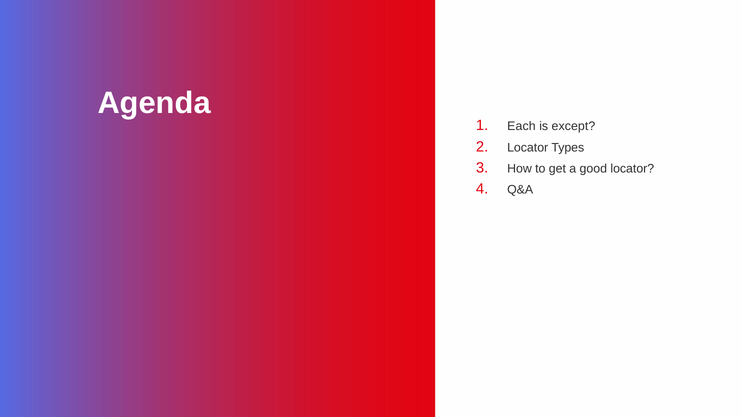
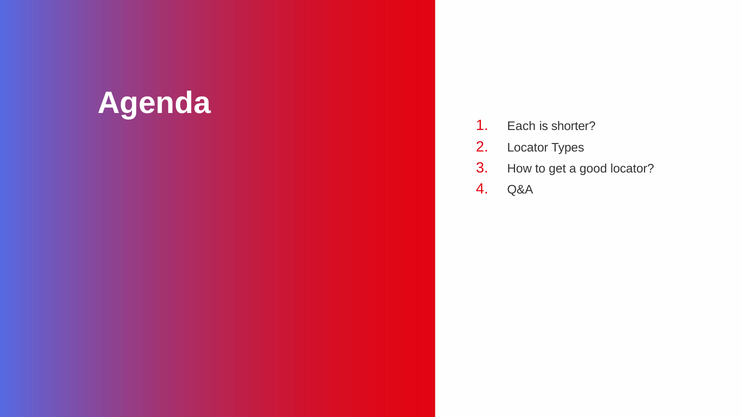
except: except -> shorter
